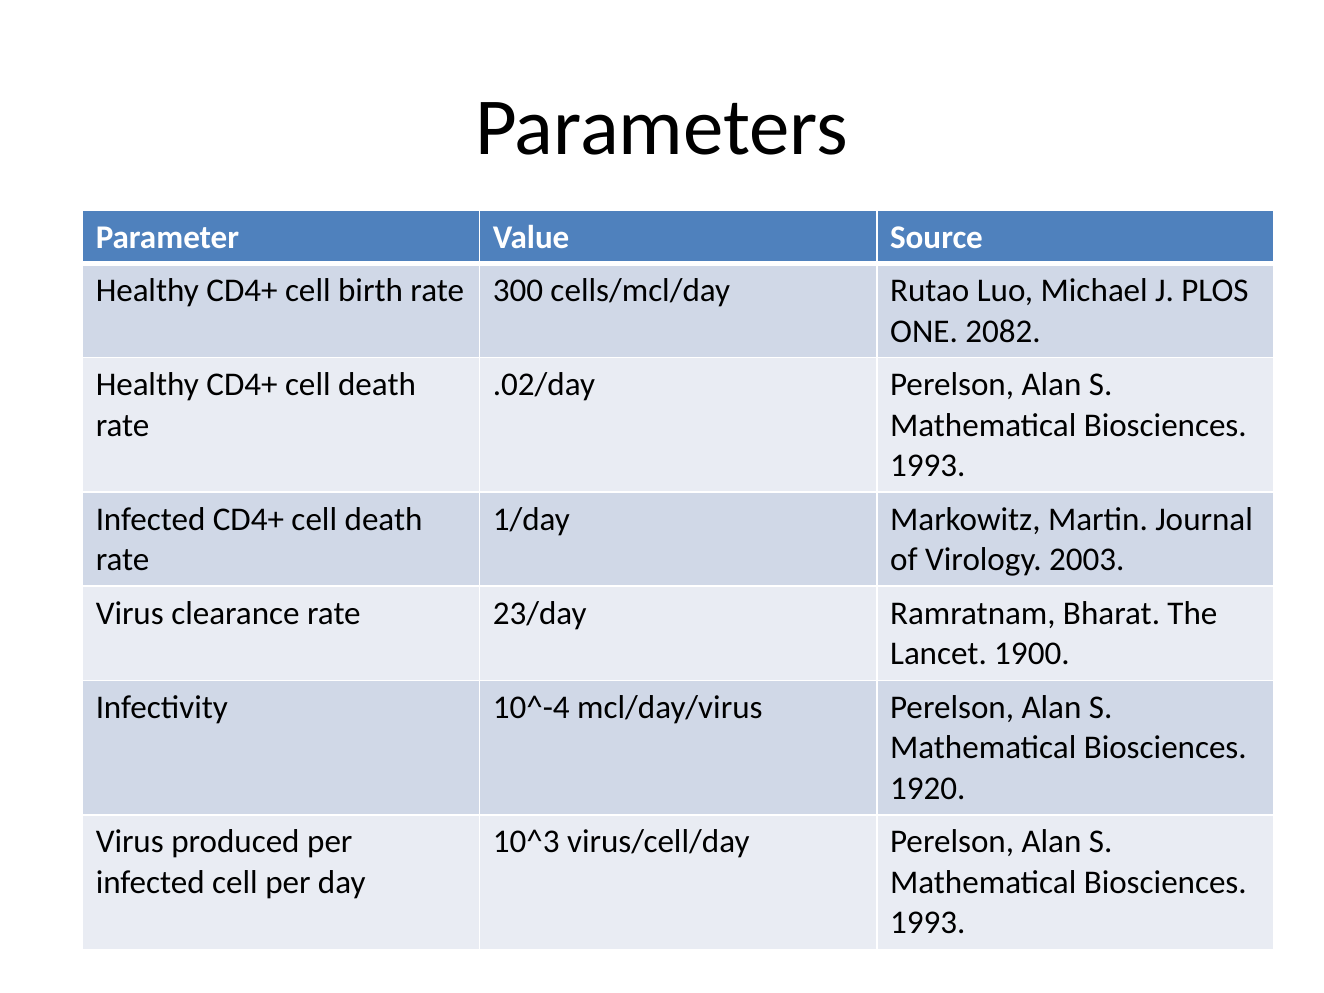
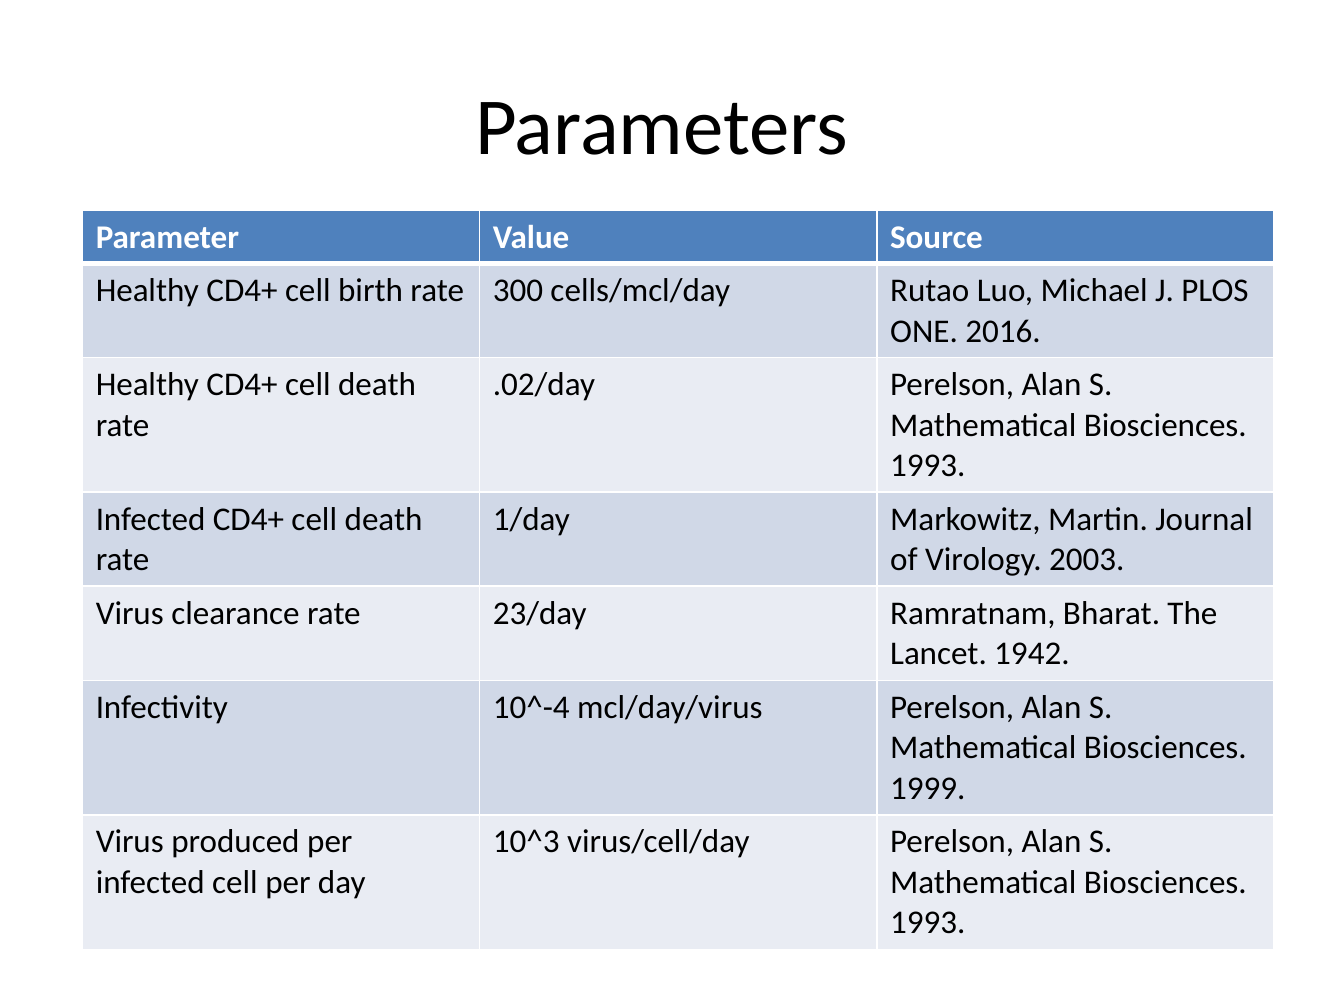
2082: 2082 -> 2016
1900: 1900 -> 1942
1920: 1920 -> 1999
